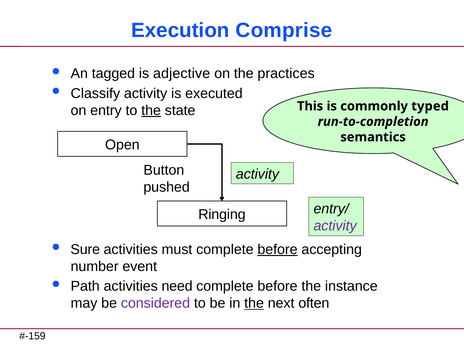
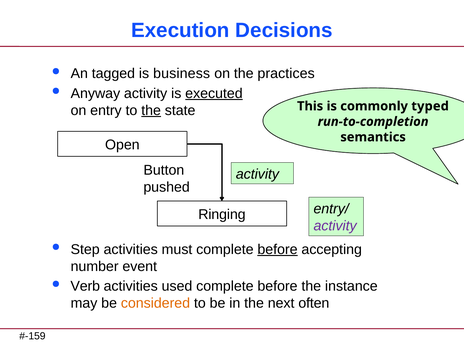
Comprise: Comprise -> Decisions
adjective: adjective -> business
Classify: Classify -> Anyway
executed underline: none -> present
Sure: Sure -> Step
Path: Path -> Verb
need: need -> used
considered colour: purple -> orange
the at (254, 303) underline: present -> none
